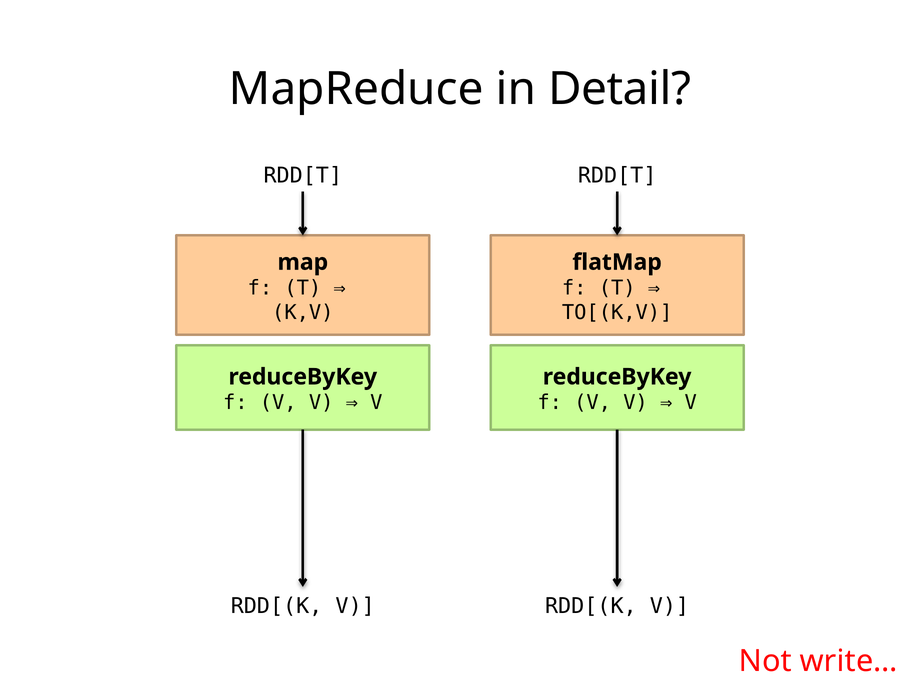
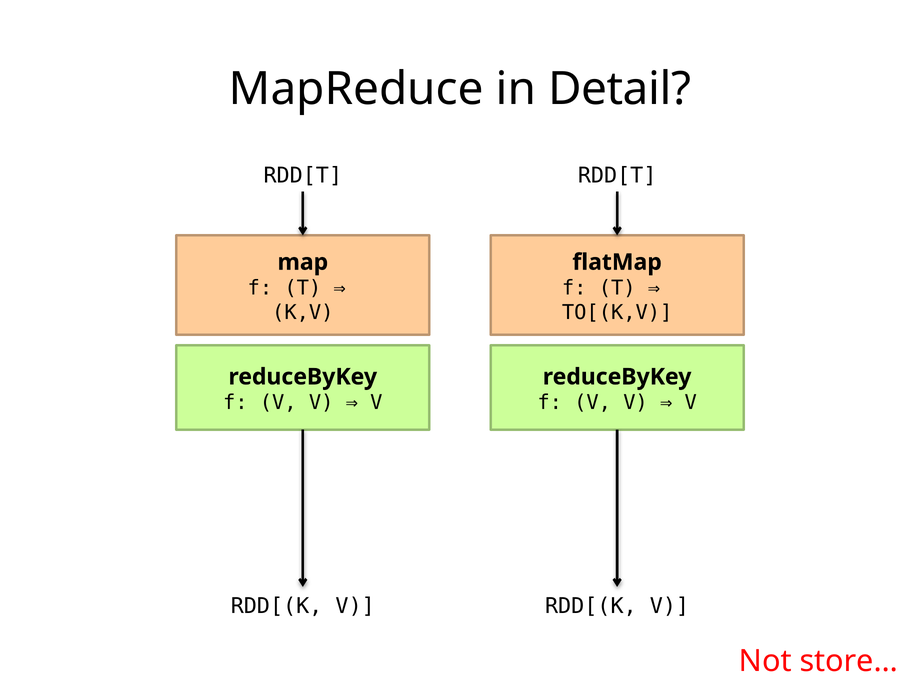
write…: write… -> store…
